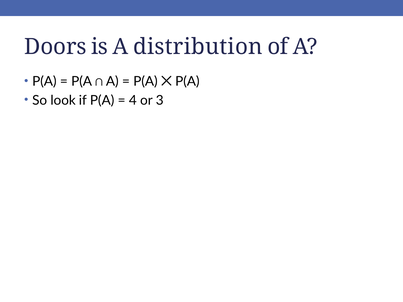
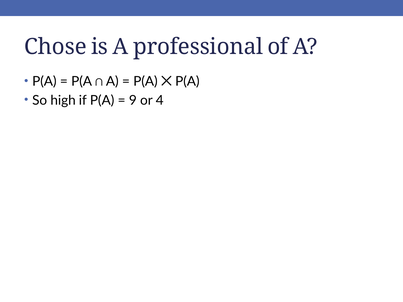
Doors: Doors -> Chose
distribution: distribution -> professional
look: look -> high
4: 4 -> 9
3: 3 -> 4
